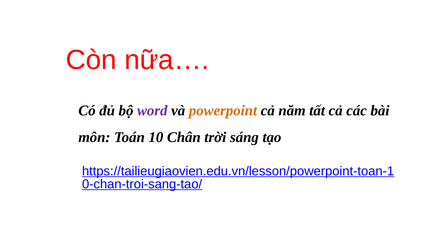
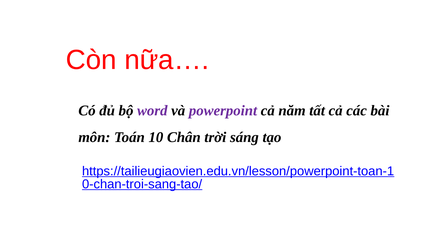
powerpoint colour: orange -> purple
